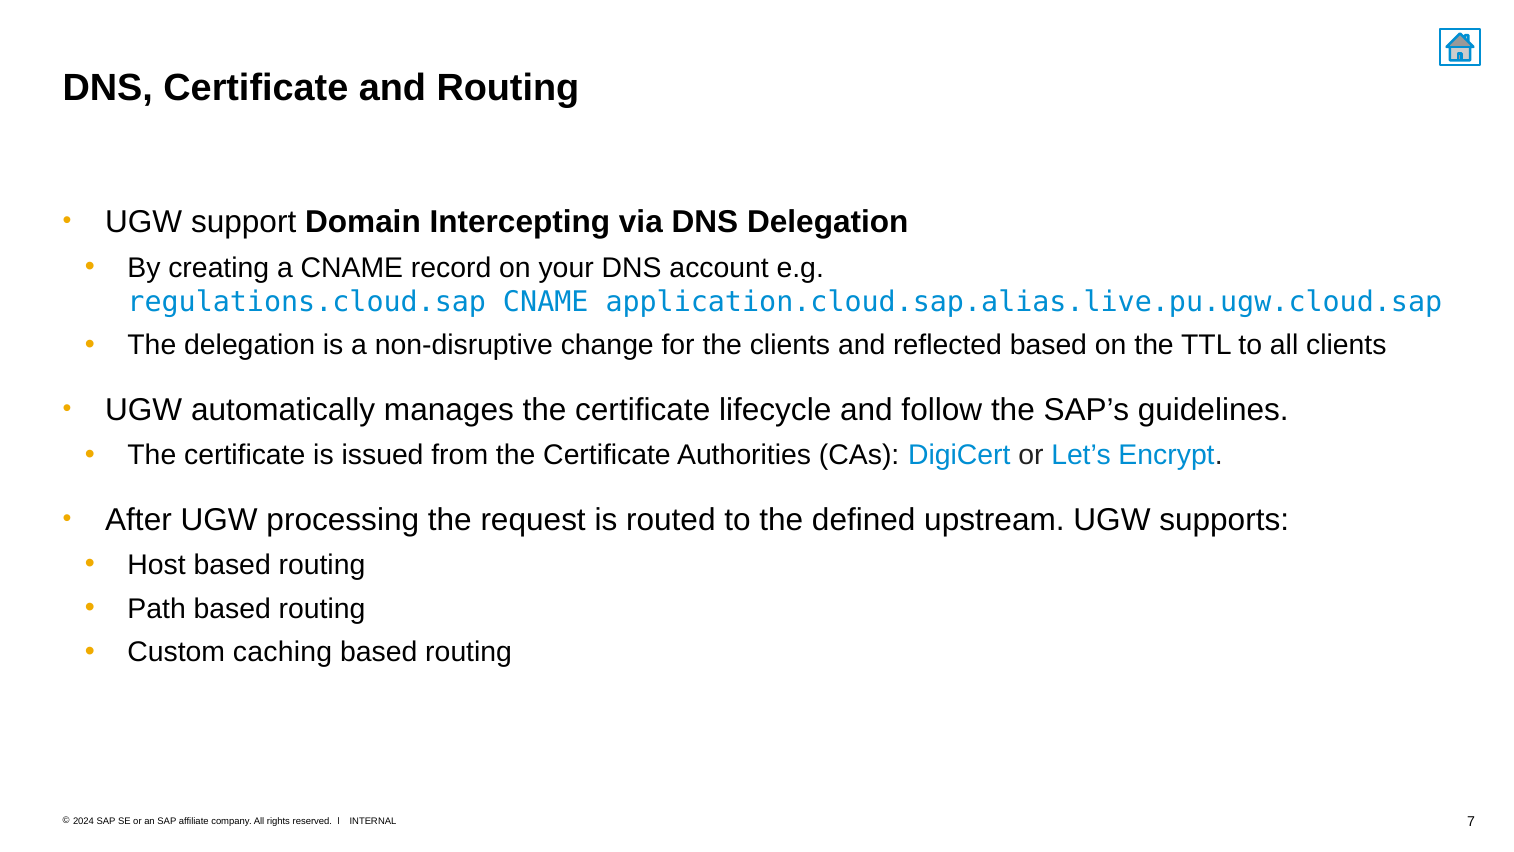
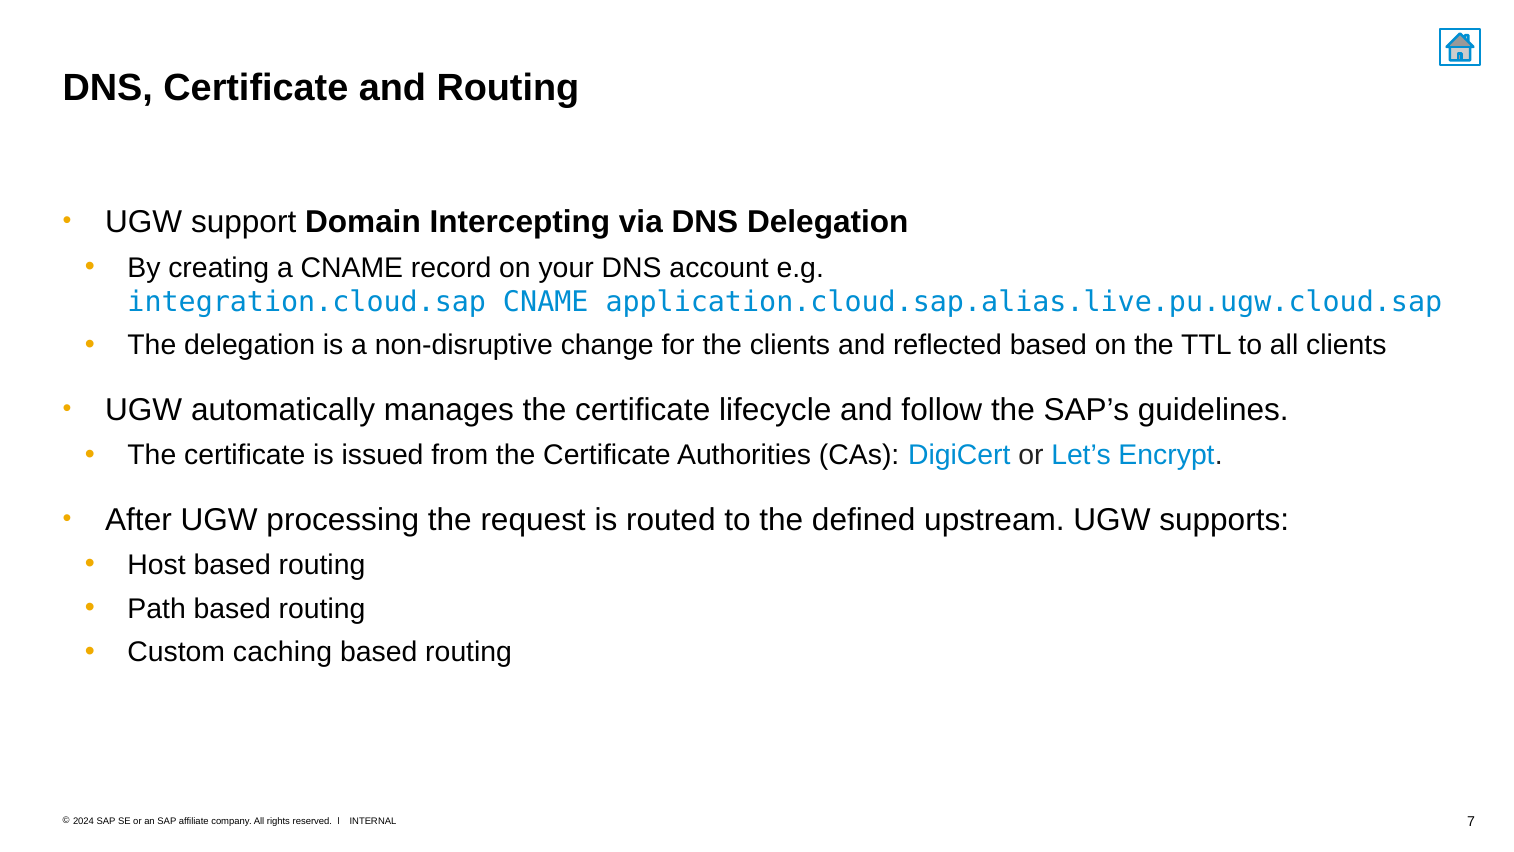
regulations.cloud.sap: regulations.cloud.sap -> integration.cloud.sap
